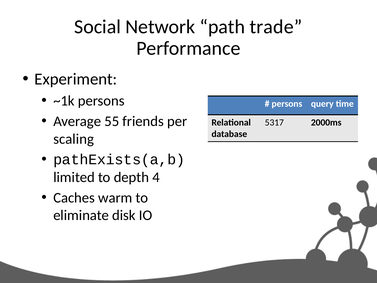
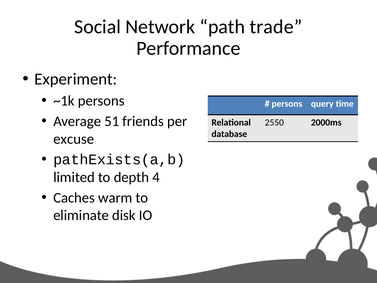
55: 55 -> 51
5317: 5317 -> 2550
scaling: scaling -> excuse
